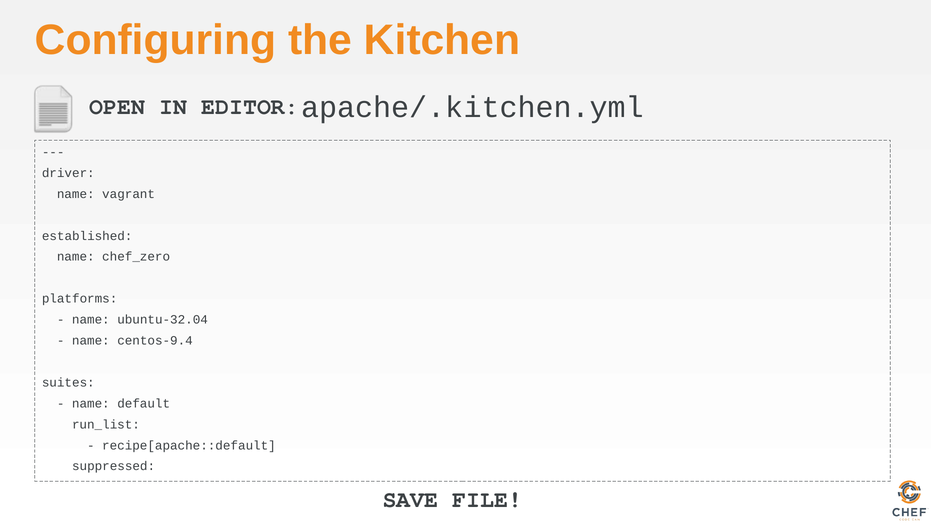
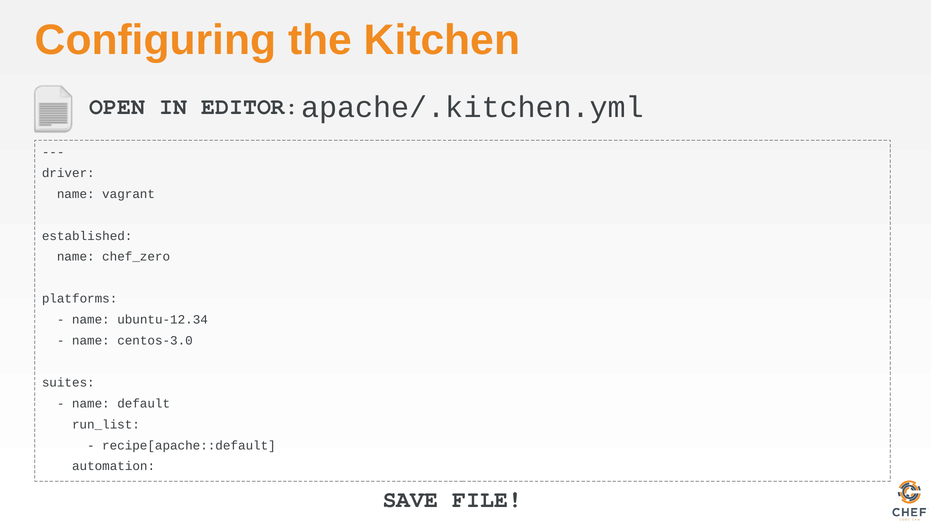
ubuntu-32.04: ubuntu-32.04 -> ubuntu-12.34
centos-9.4: centos-9.4 -> centos-3.0
suppressed: suppressed -> automation
